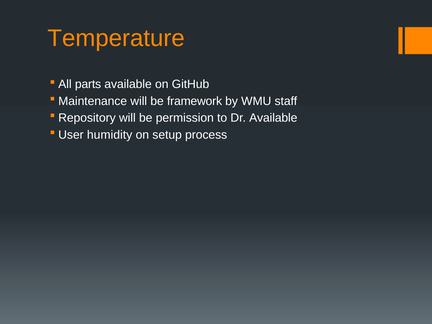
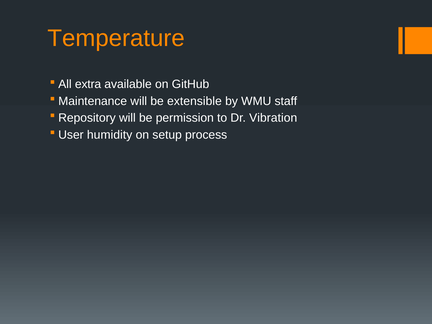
parts: parts -> extra
framework: framework -> extensible
Dr Available: Available -> Vibration
